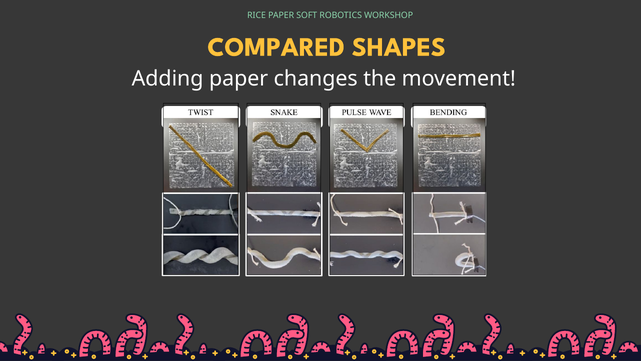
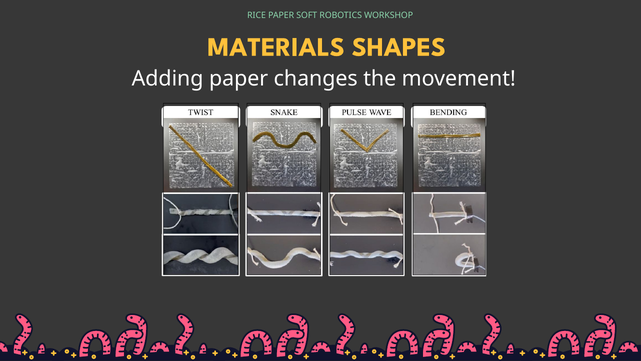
COMPARED: COMPARED -> MATERIALS
